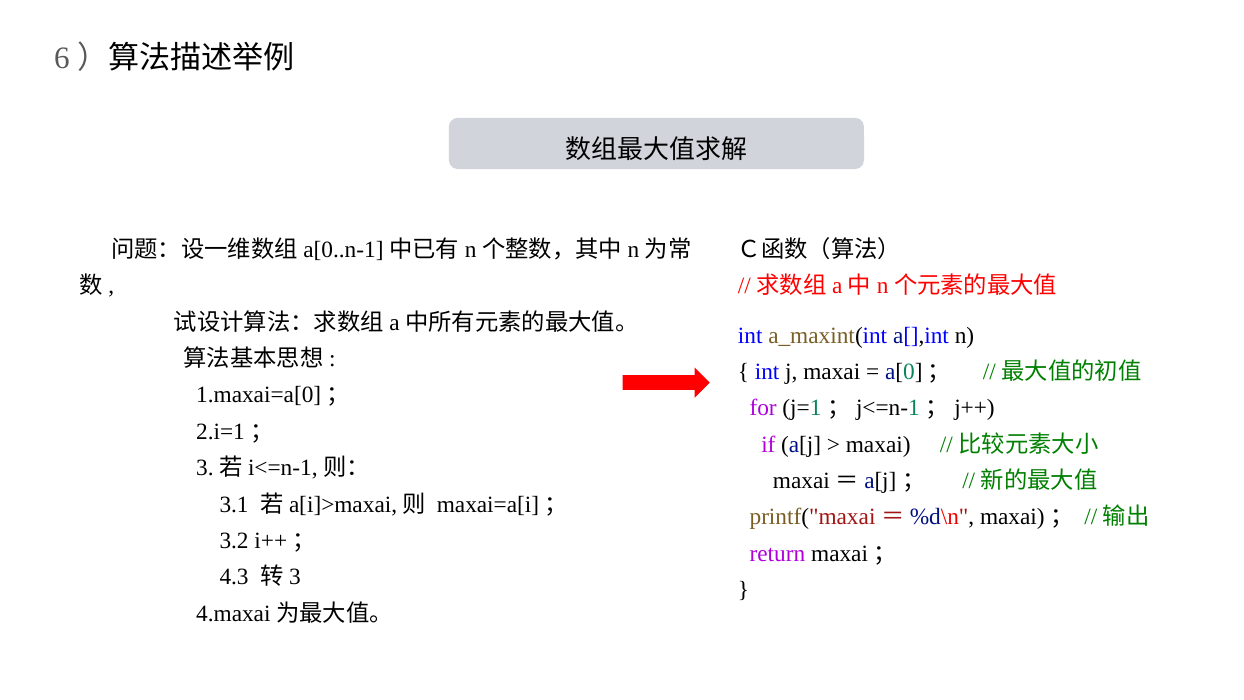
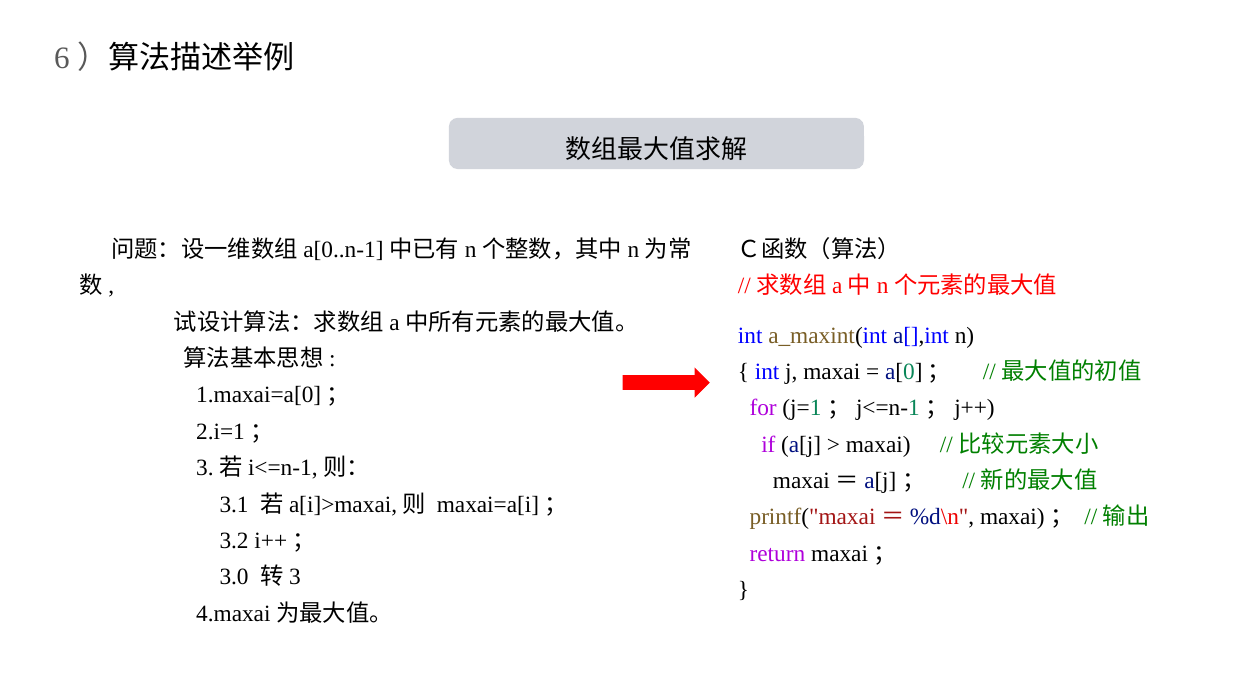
4.3: 4.3 -> 3.0
